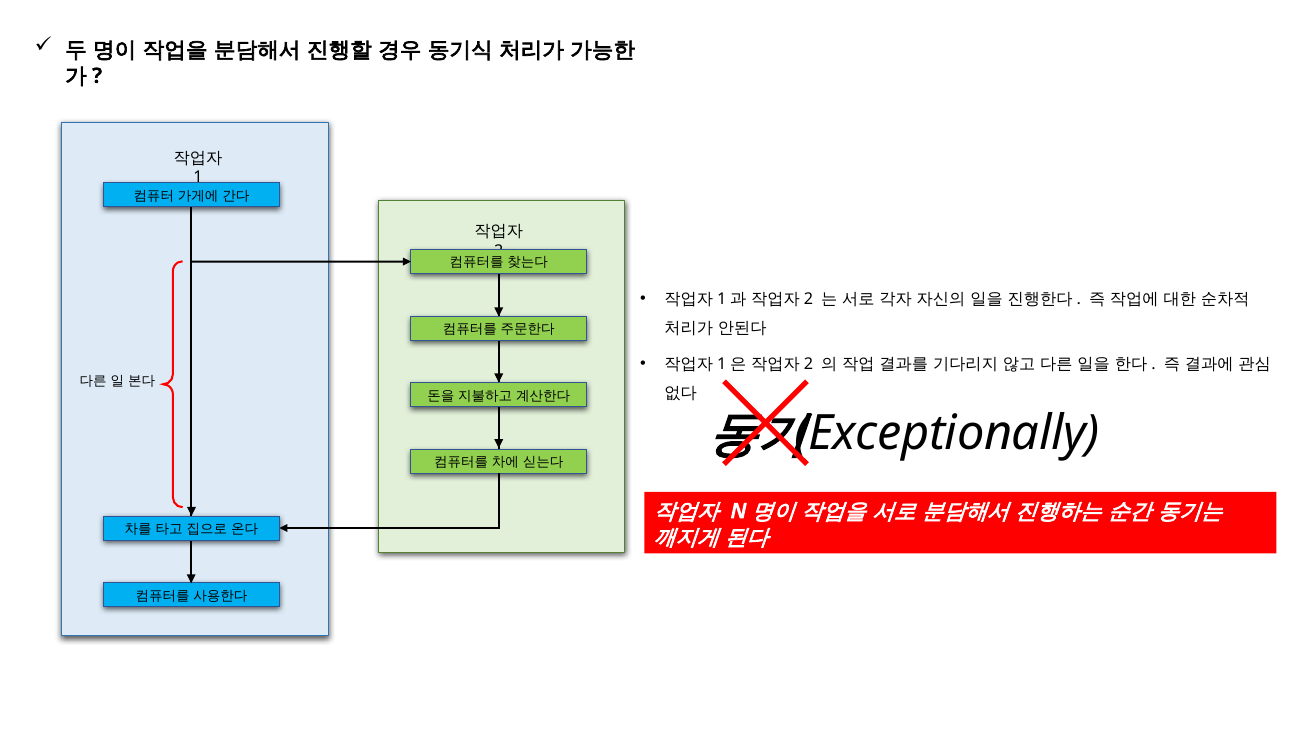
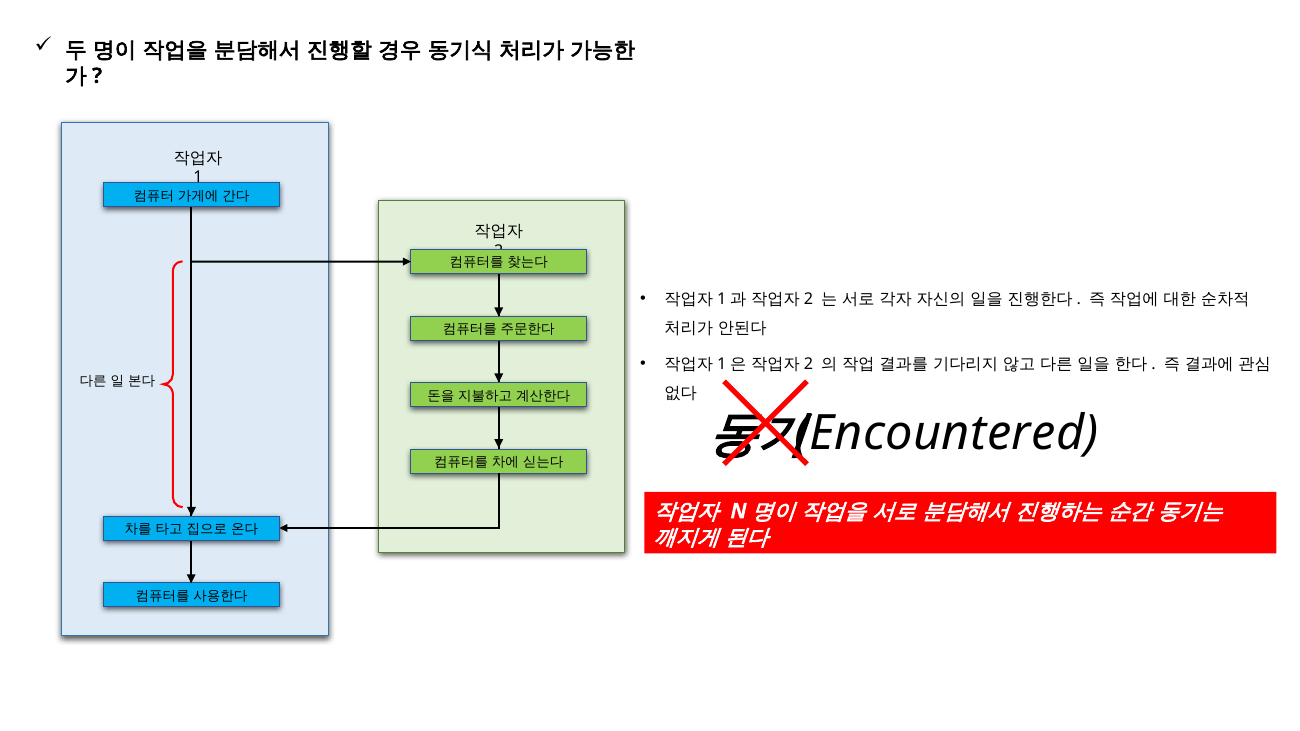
Exceptionally: Exceptionally -> Encountered
